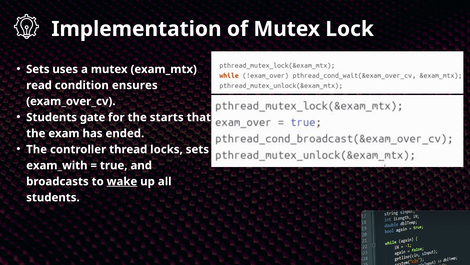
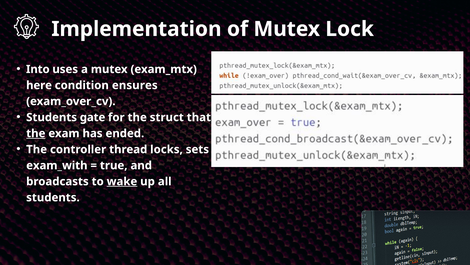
Sets at (38, 69): Sets -> Into
read: read -> here
starts: starts -> struct
the at (36, 133) underline: none -> present
